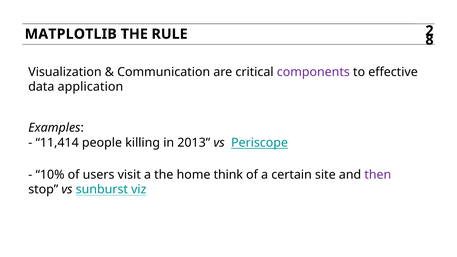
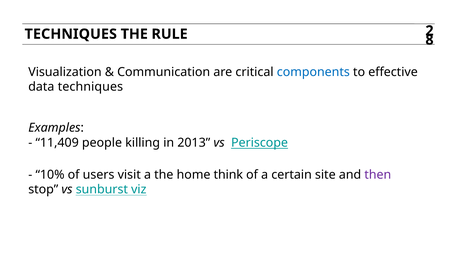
MATPLOTLIB at (71, 34): MATPLOTLIB -> TECHNIQUES
components colour: purple -> blue
data application: application -> techniques
11,414: 11,414 -> 11,409
